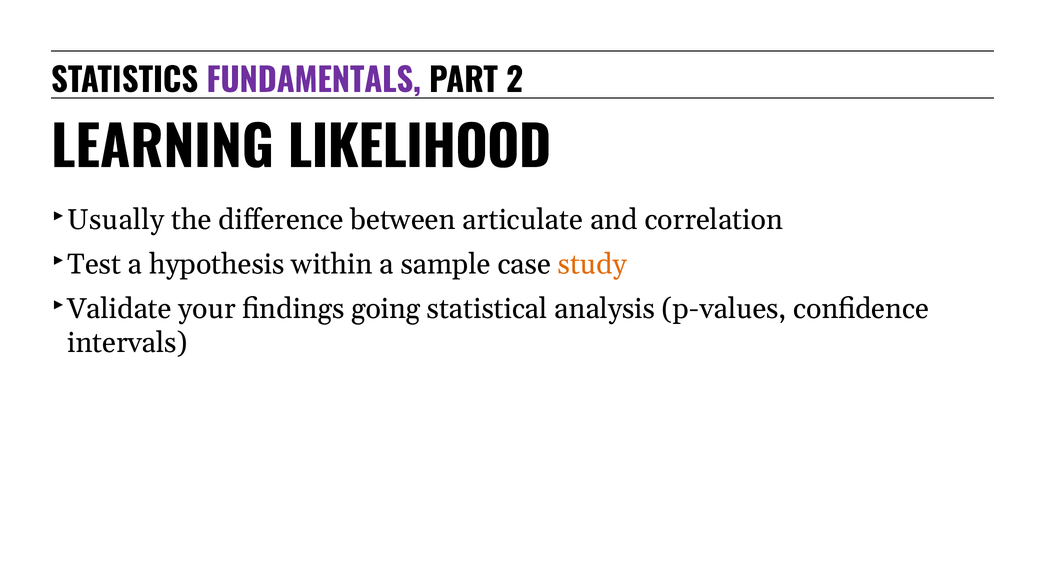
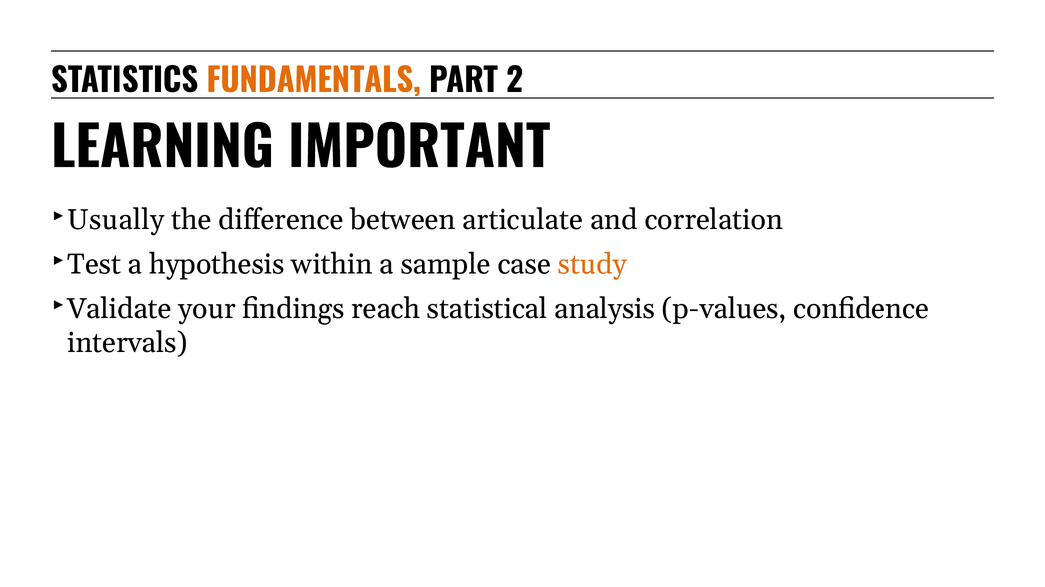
FUNDAMENTALS colour: purple -> orange
LIKELIHOOD: LIKELIHOOD -> IMPORTANT
going: going -> reach
